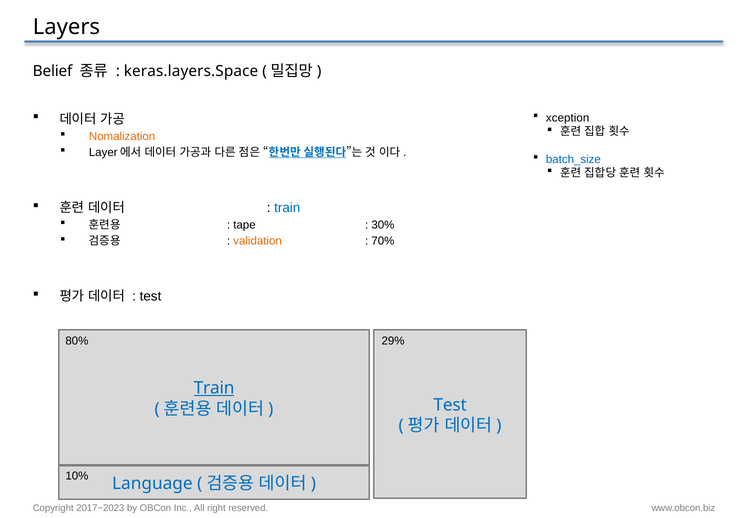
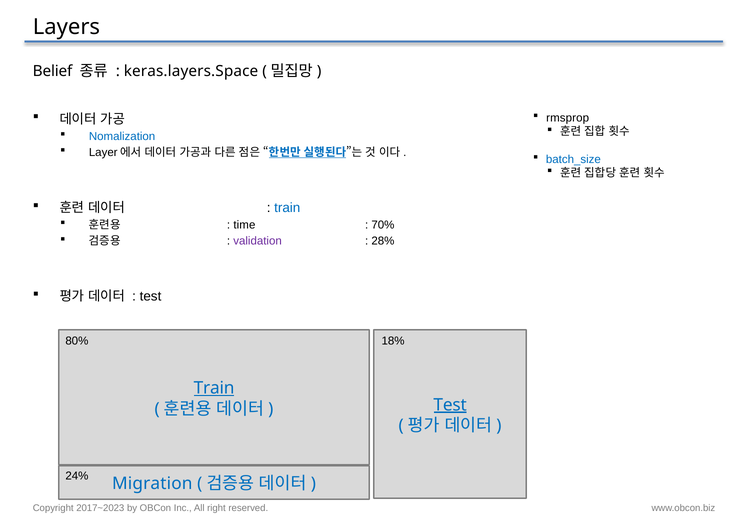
xception: xception -> rmsprop
Nomalization colour: orange -> blue
tape: tape -> time
30%: 30% -> 70%
validation colour: orange -> purple
70%: 70% -> 28%
29%: 29% -> 18%
Test at (450, 405) underline: none -> present
10%: 10% -> 24%
Language: Language -> Migration
